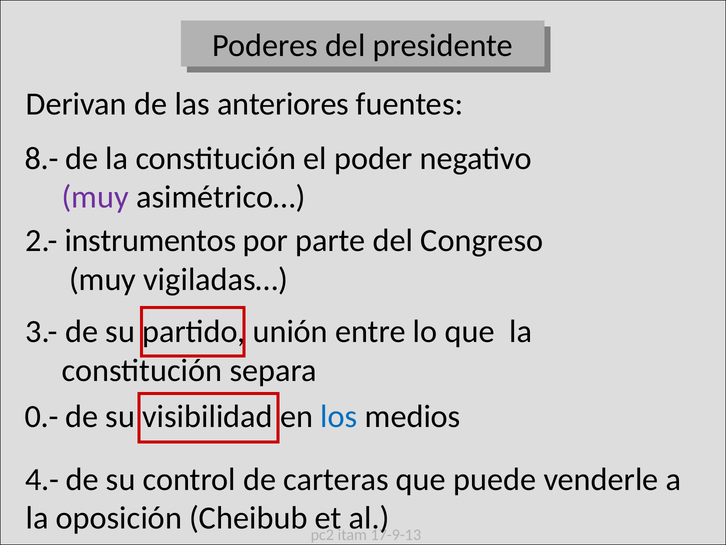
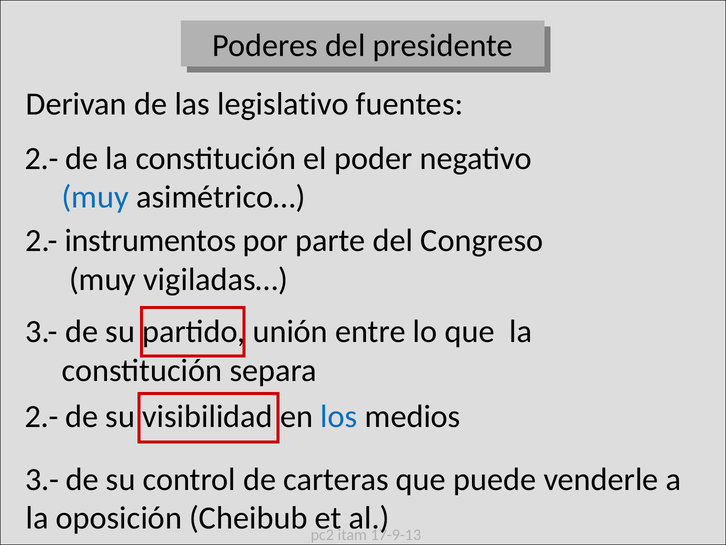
anteriores: anteriores -> legislativo
8.- at (42, 158): 8.- -> 2.-
muy at (95, 197) colour: purple -> blue
0.- at (42, 416): 0.- -> 2.-
4.- at (42, 479): 4.- -> 3.-
